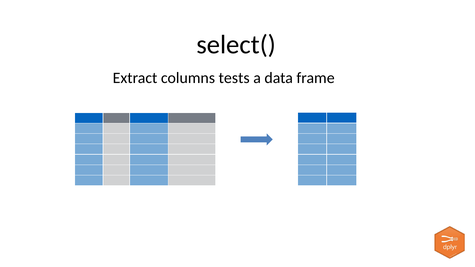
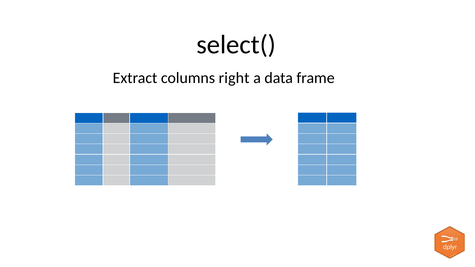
tests: tests -> right
